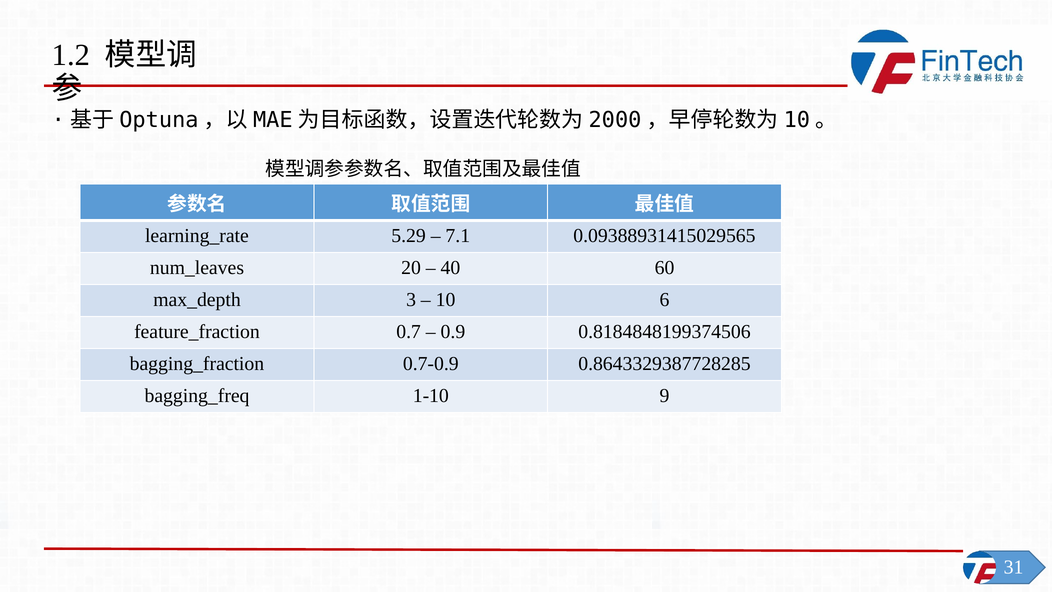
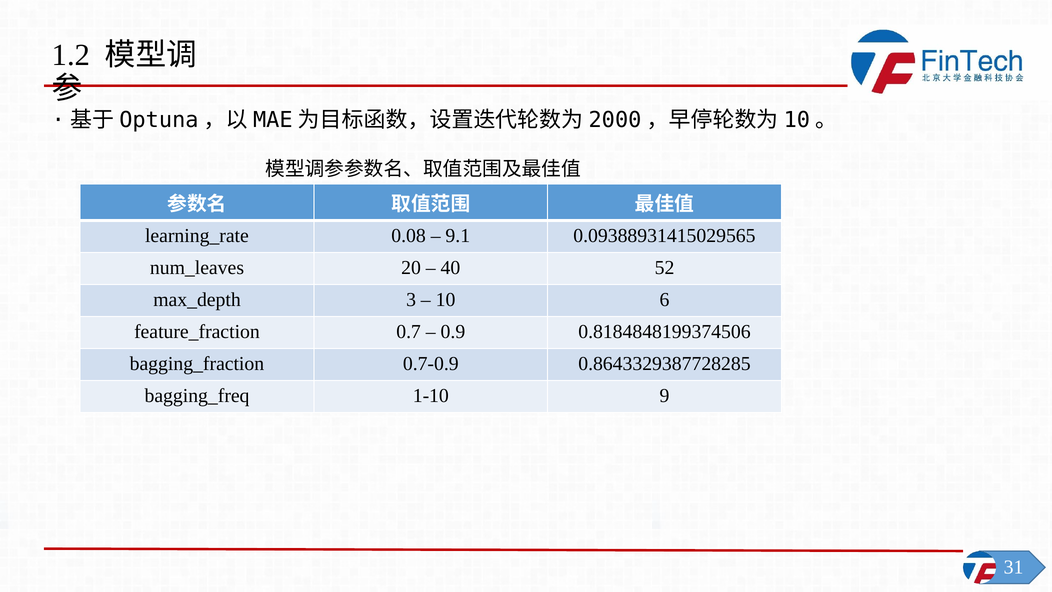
5.29: 5.29 -> 0.08
7.1: 7.1 -> 9.1
60: 60 -> 52
